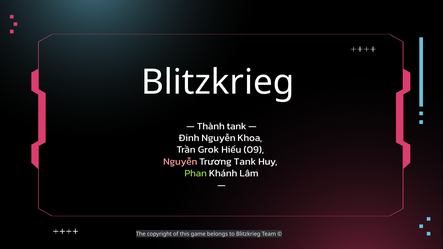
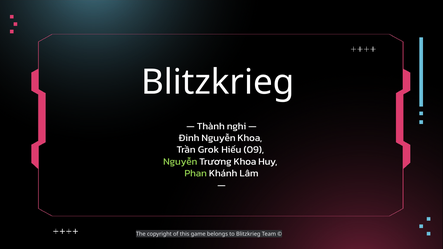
Thành tank: tank -> nghi
Nguyễn at (180, 162) colour: pink -> light green
Trương Tank: Tank -> Khoa
